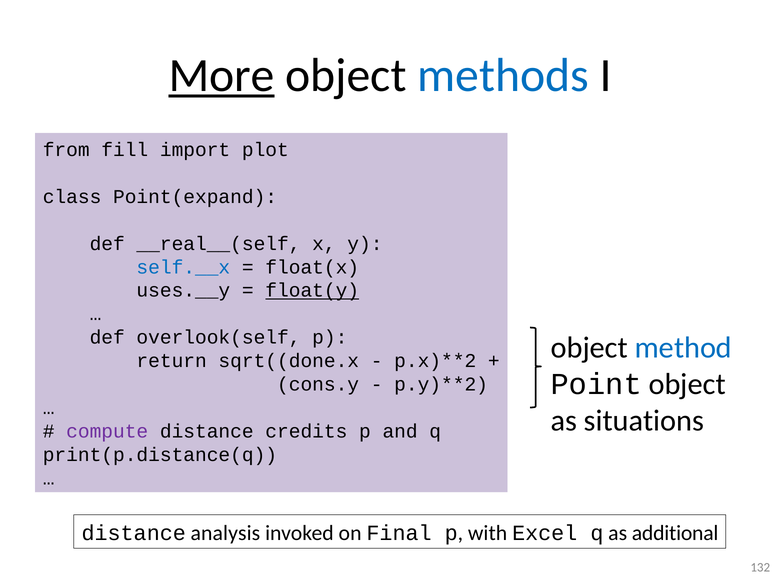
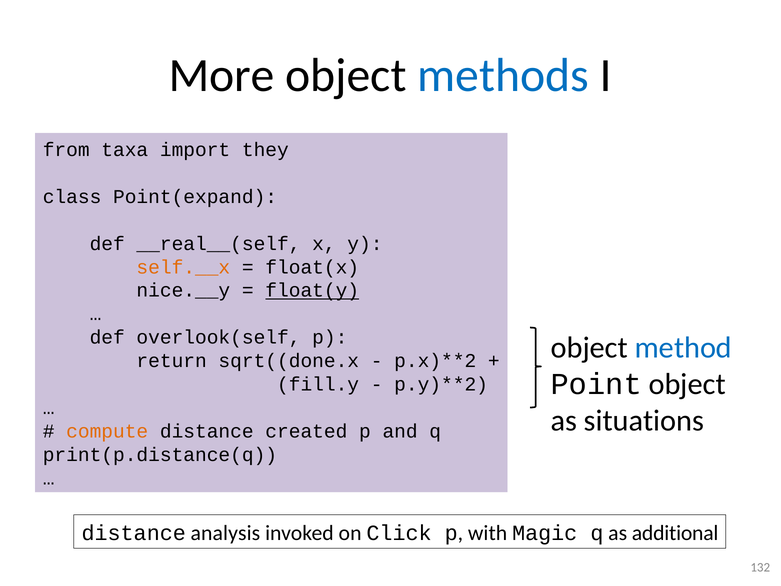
More underline: present -> none
fill: fill -> taxa
plot: plot -> they
self.__x colour: blue -> orange
uses.__y: uses.__y -> nice.__y
cons.y: cons.y -> fill.y
compute colour: purple -> orange
credits: credits -> created
Final: Final -> Click
Excel: Excel -> Magic
